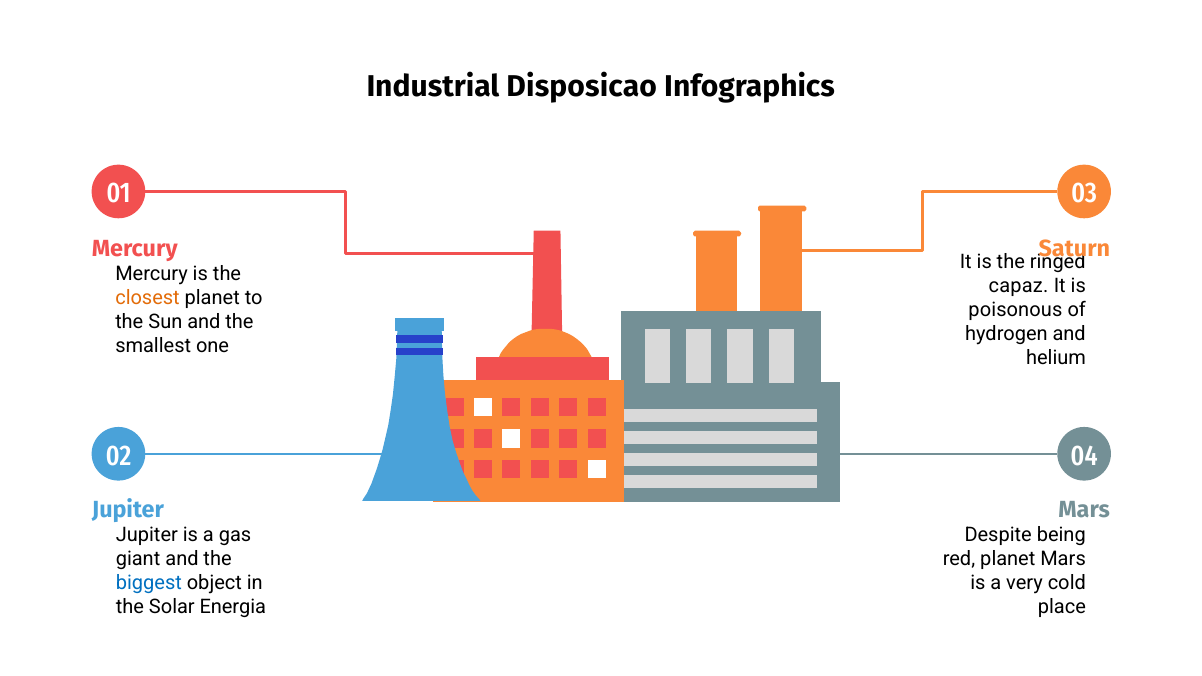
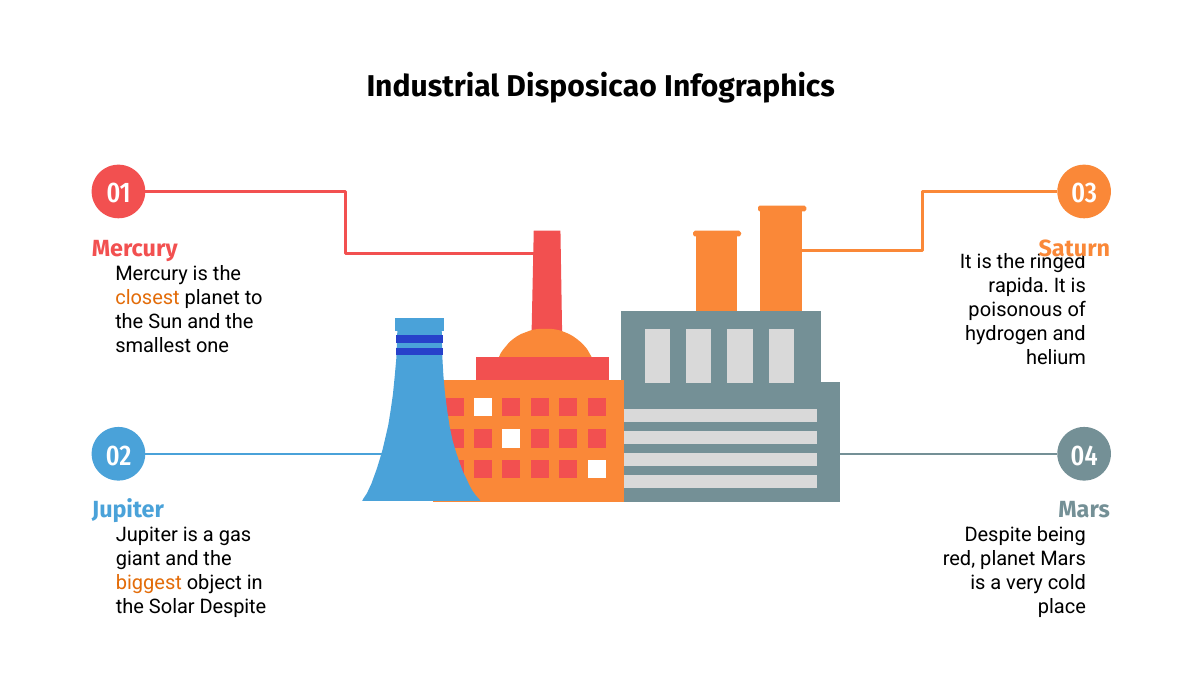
capaz: capaz -> rapida
biggest colour: blue -> orange
Solar Energia: Energia -> Despite
